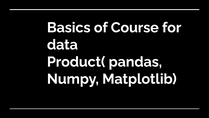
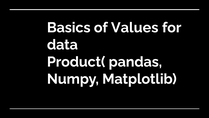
Course: Course -> Values
